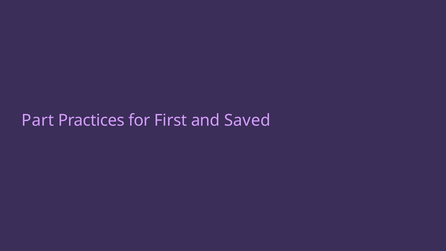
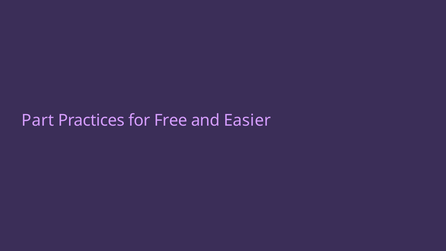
First: First -> Free
Saved: Saved -> Easier
